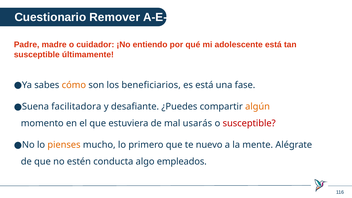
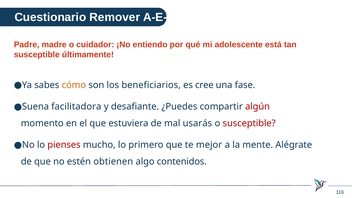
es está: está -> cree
algún colour: orange -> red
pienses colour: orange -> red
nuevo: nuevo -> mejor
conducta: conducta -> obtienen
empleados: empleados -> contenidos
